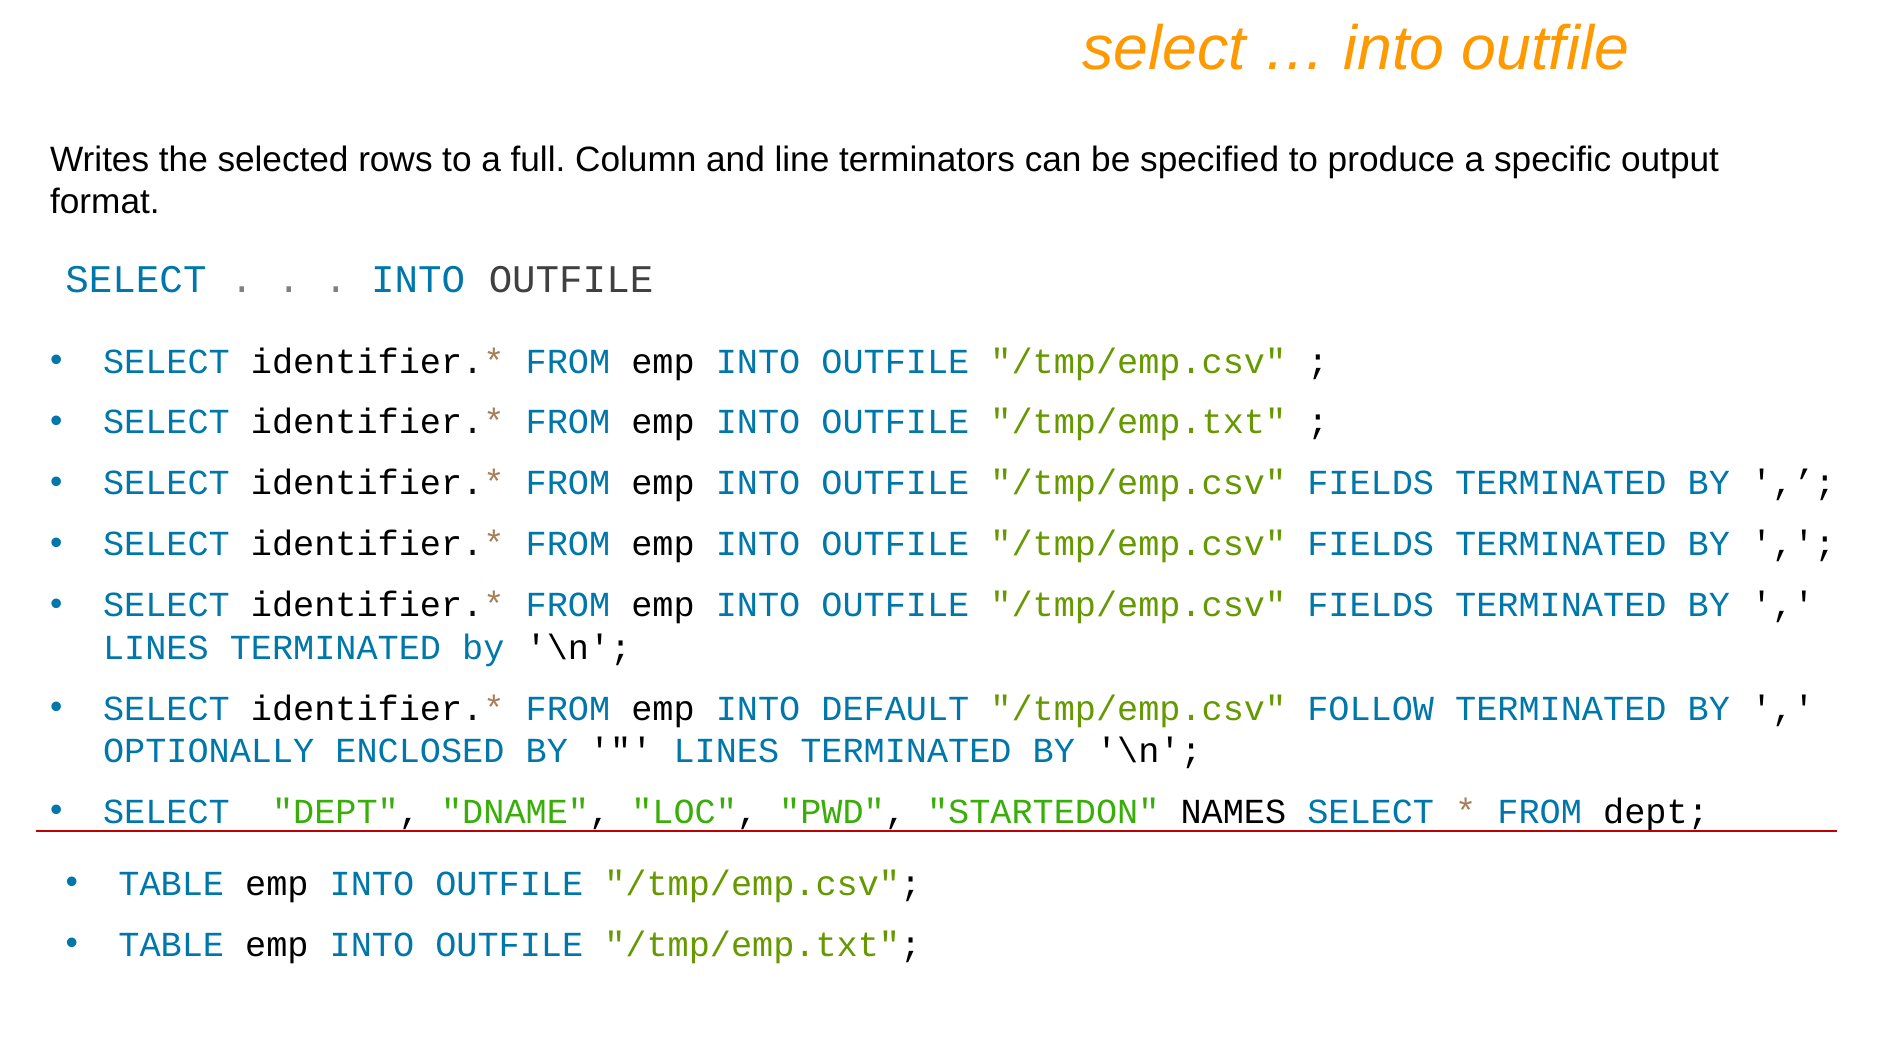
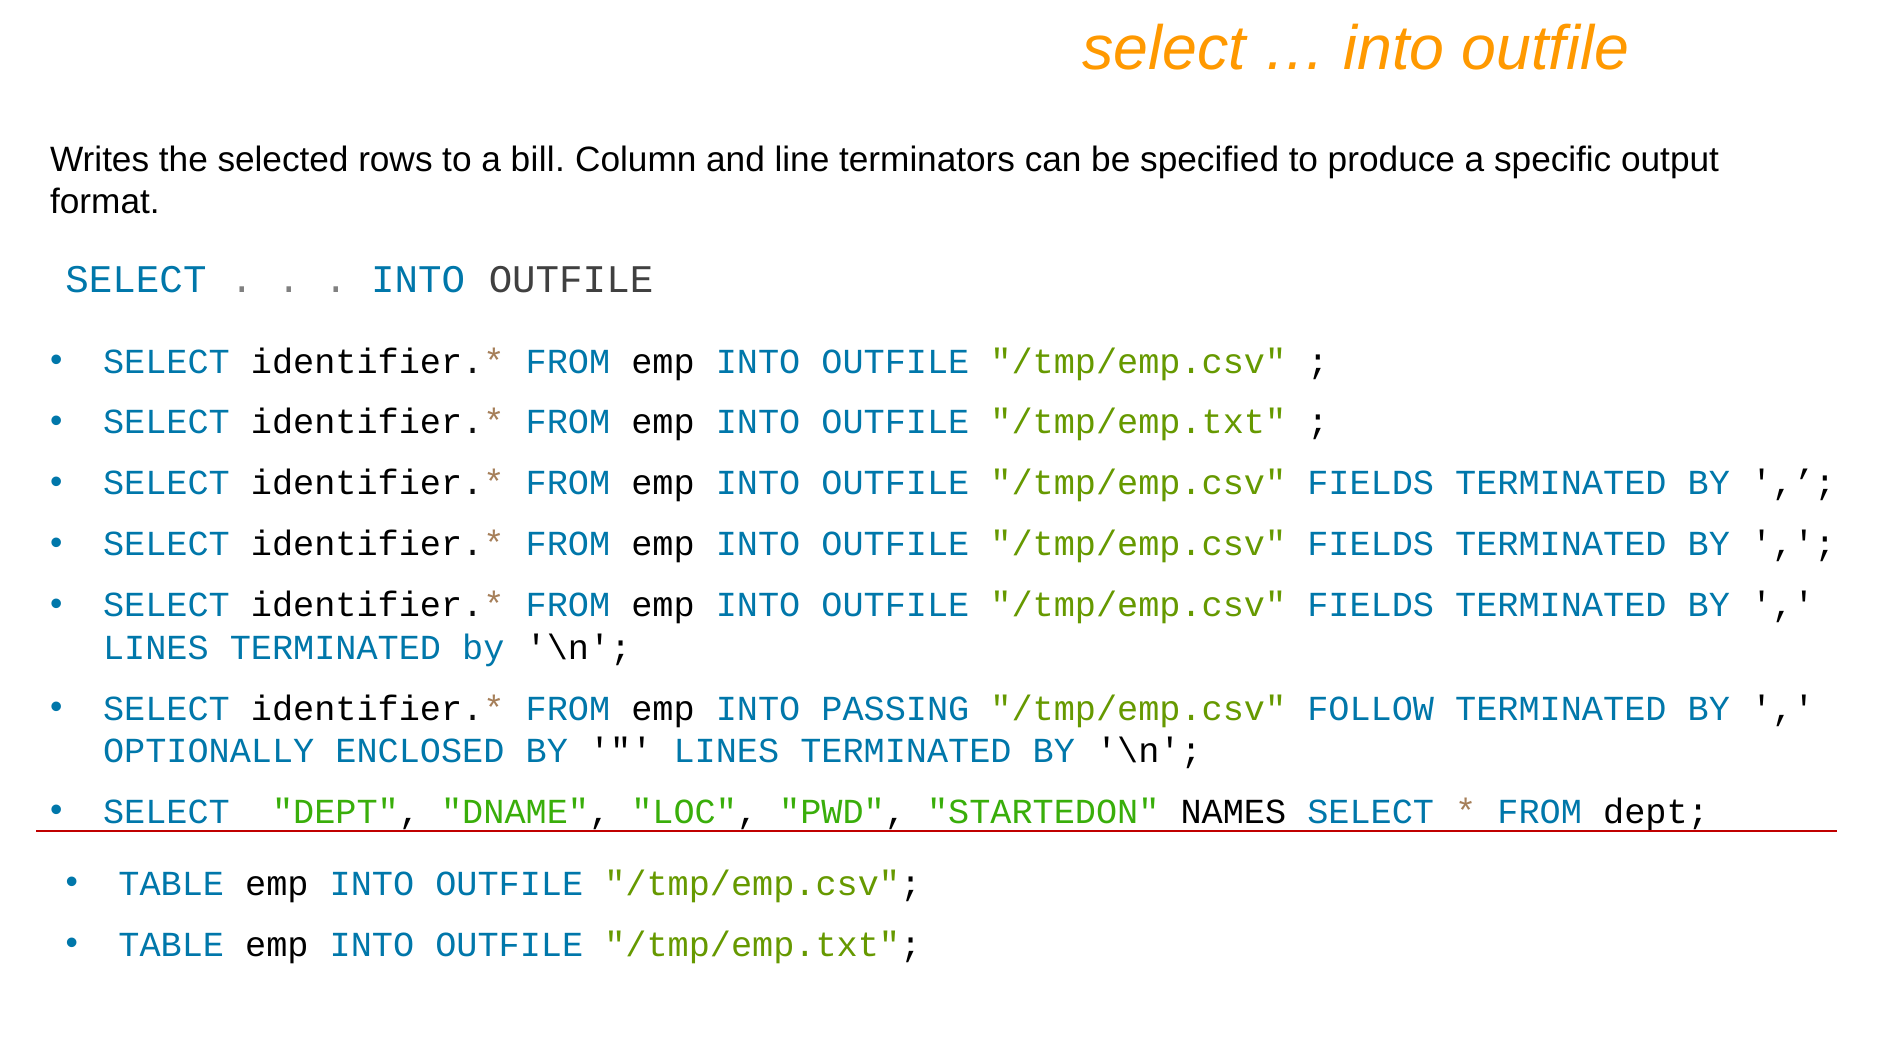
full: full -> bill
DEFAULT: DEFAULT -> PASSING
